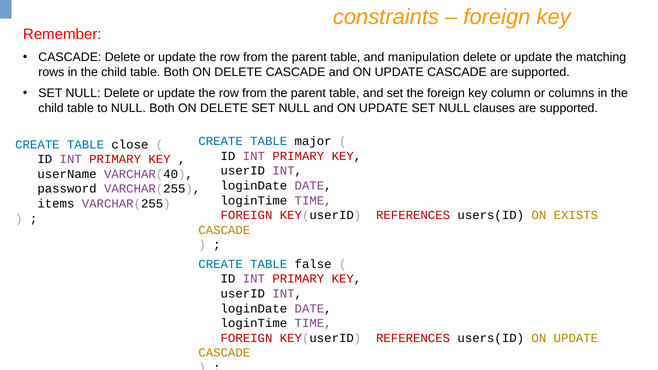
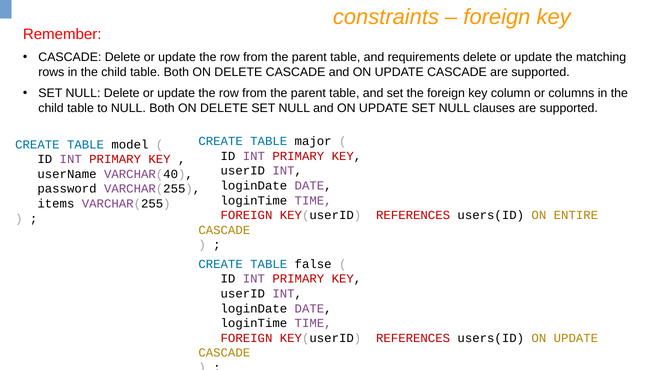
manipulation: manipulation -> requirements
close: close -> model
EXISTS: EXISTS -> ENTIRE
